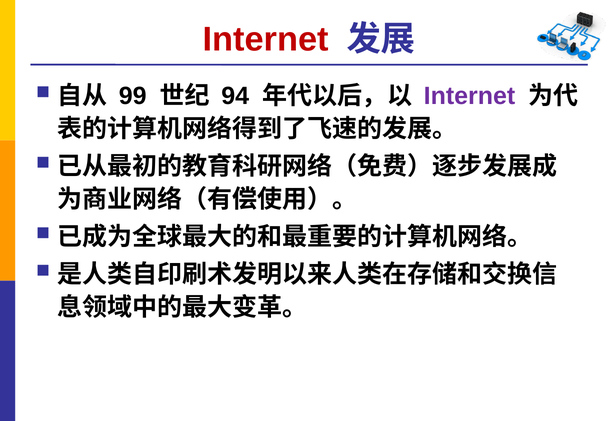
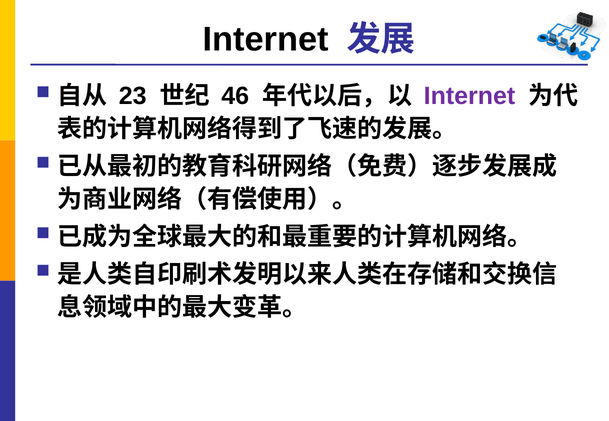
Internet at (266, 39) colour: red -> black
99: 99 -> 23
94: 94 -> 46
